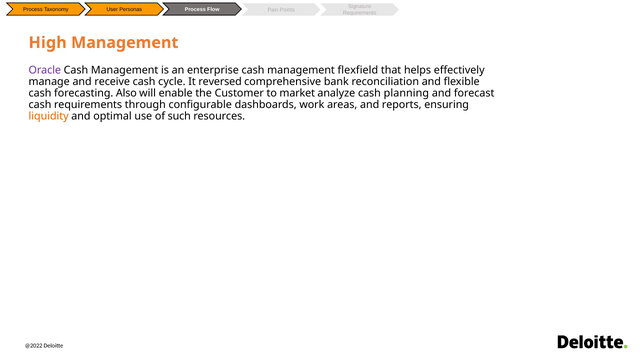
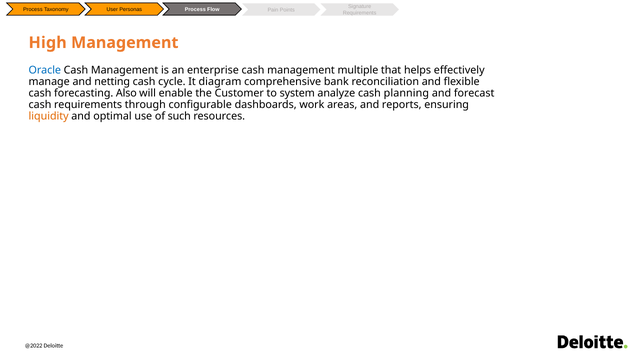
Oracle colour: purple -> blue
flexfield: flexfield -> multiple
receive: receive -> netting
reversed: reversed -> diagram
market: market -> system
